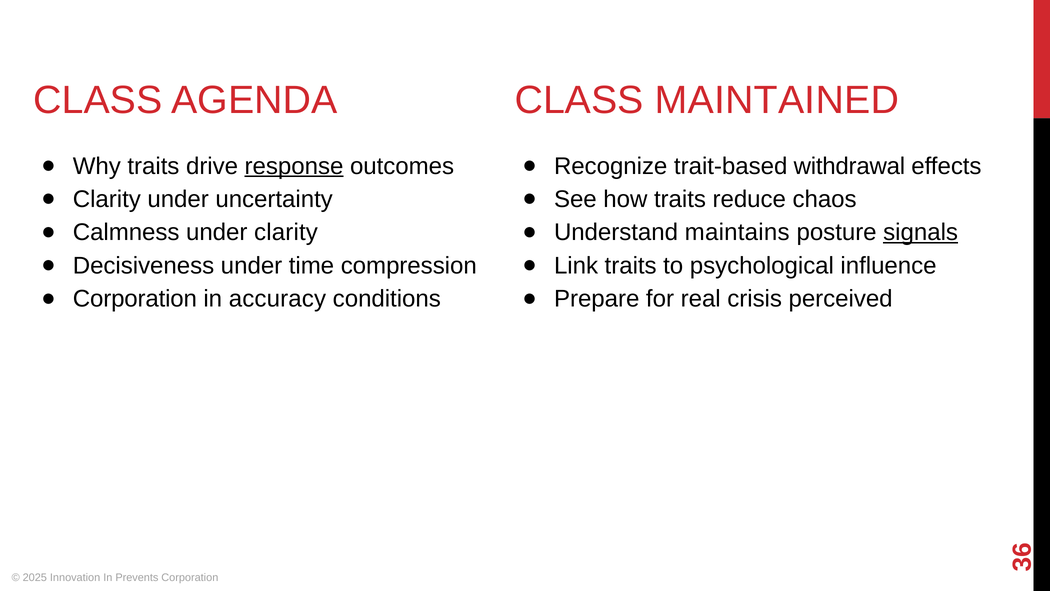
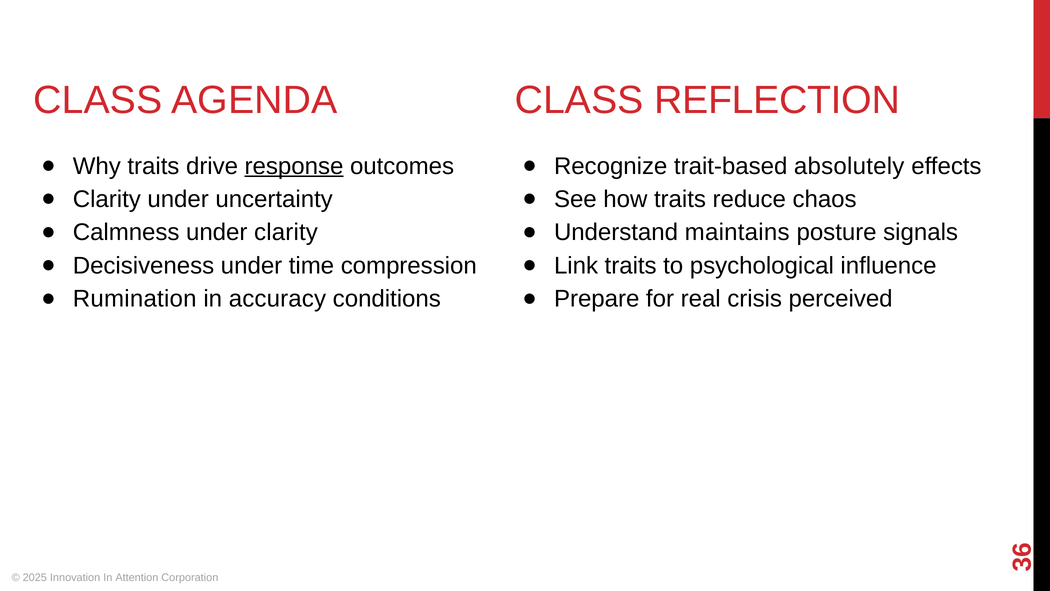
MAINTAINED: MAINTAINED -> REFLECTION
withdrawal: withdrawal -> absolutely
signals underline: present -> none
Corporation at (135, 299): Corporation -> Rumination
Prevents: Prevents -> Attention
